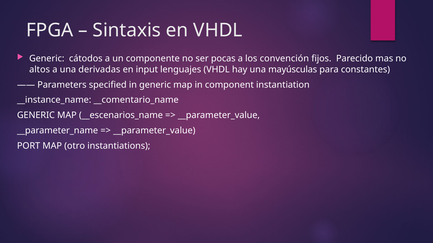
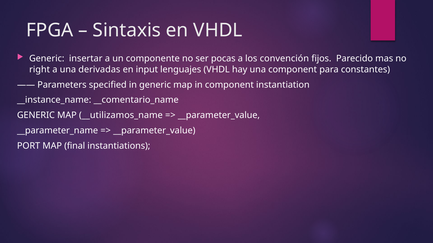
cátodos: cátodos -> insertar
altos: altos -> right
una mayúsculas: mayúsculas -> component
__escenarios_name: __escenarios_name -> __utilizamos_name
otro: otro -> final
